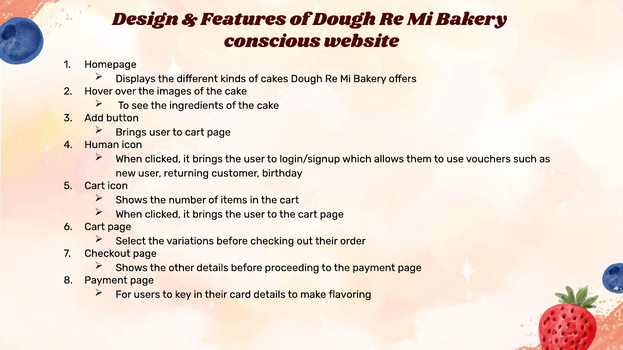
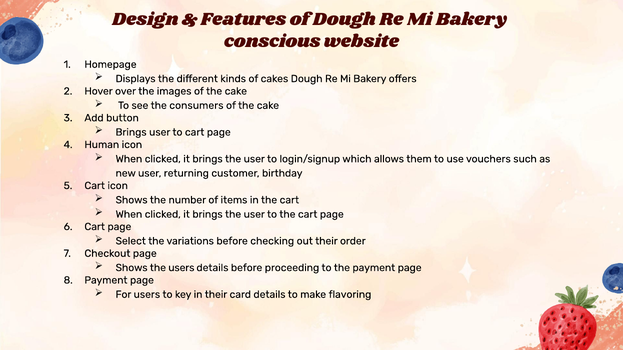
ingredients: ingredients -> consumers
the other: other -> users
